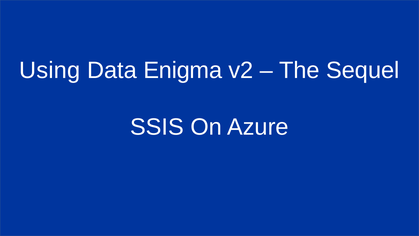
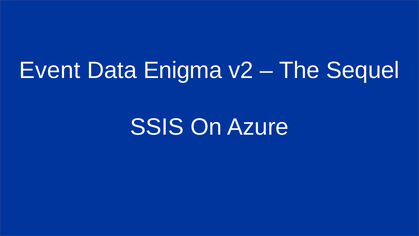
Using: Using -> Event
